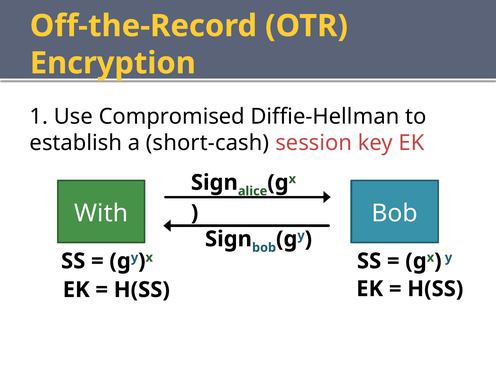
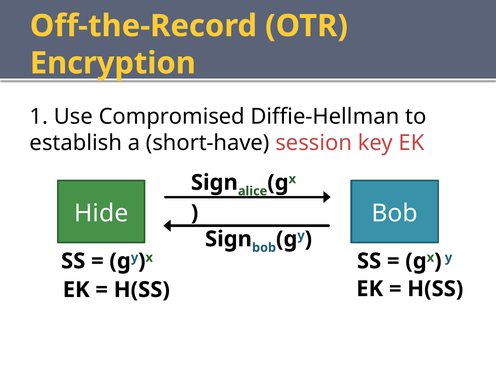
short-cash: short-cash -> short-have
With: With -> Hide
